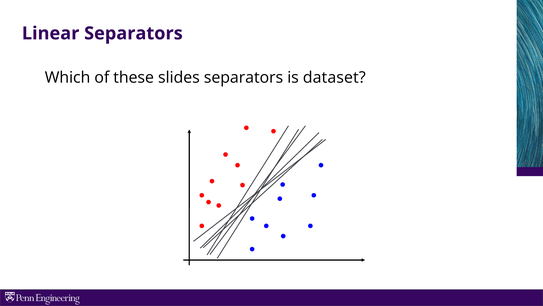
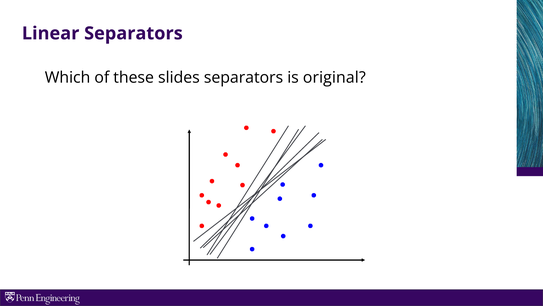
dataset: dataset -> original
